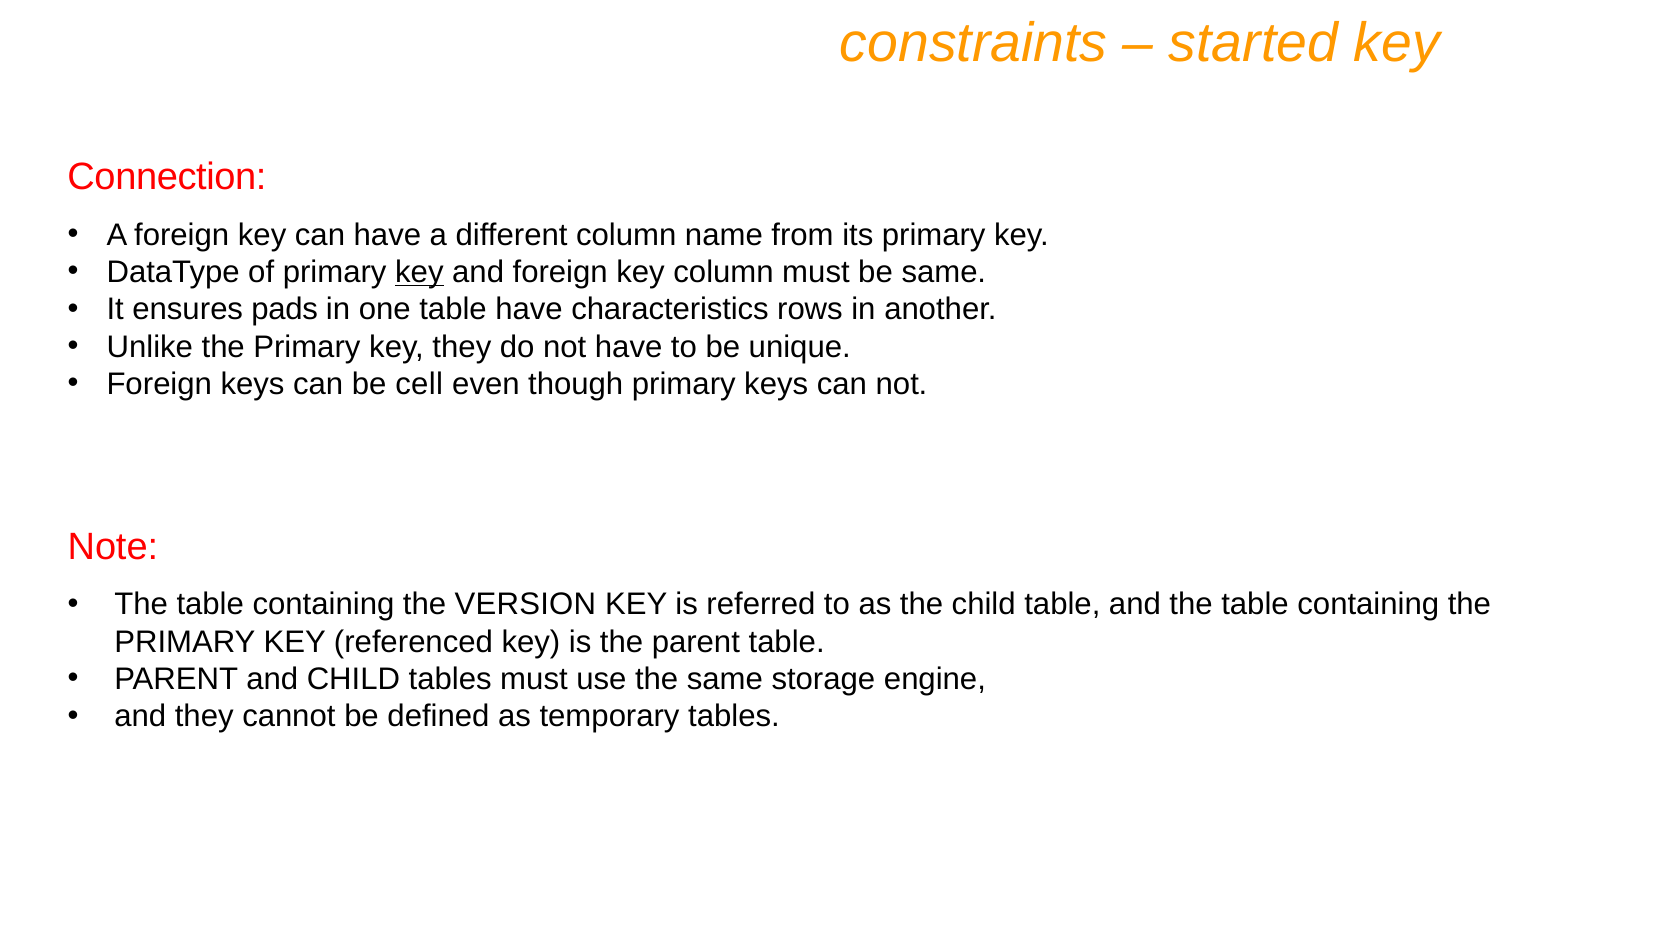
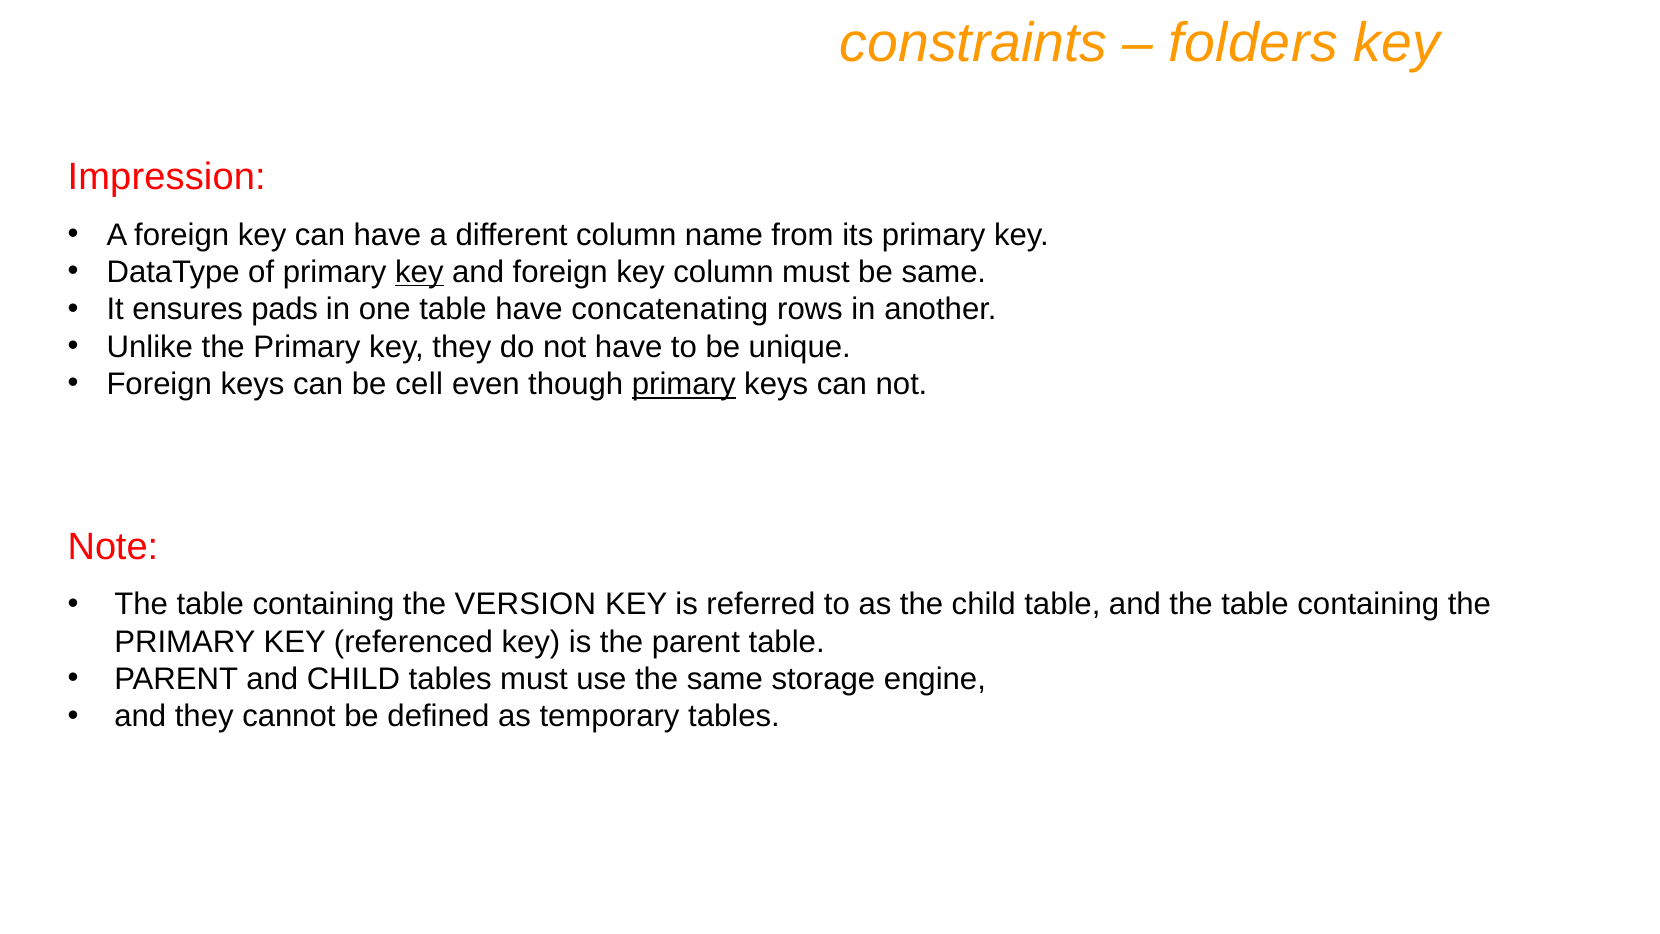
started: started -> folders
Connection: Connection -> Impression
characteristics: characteristics -> concatenating
primary at (684, 384) underline: none -> present
